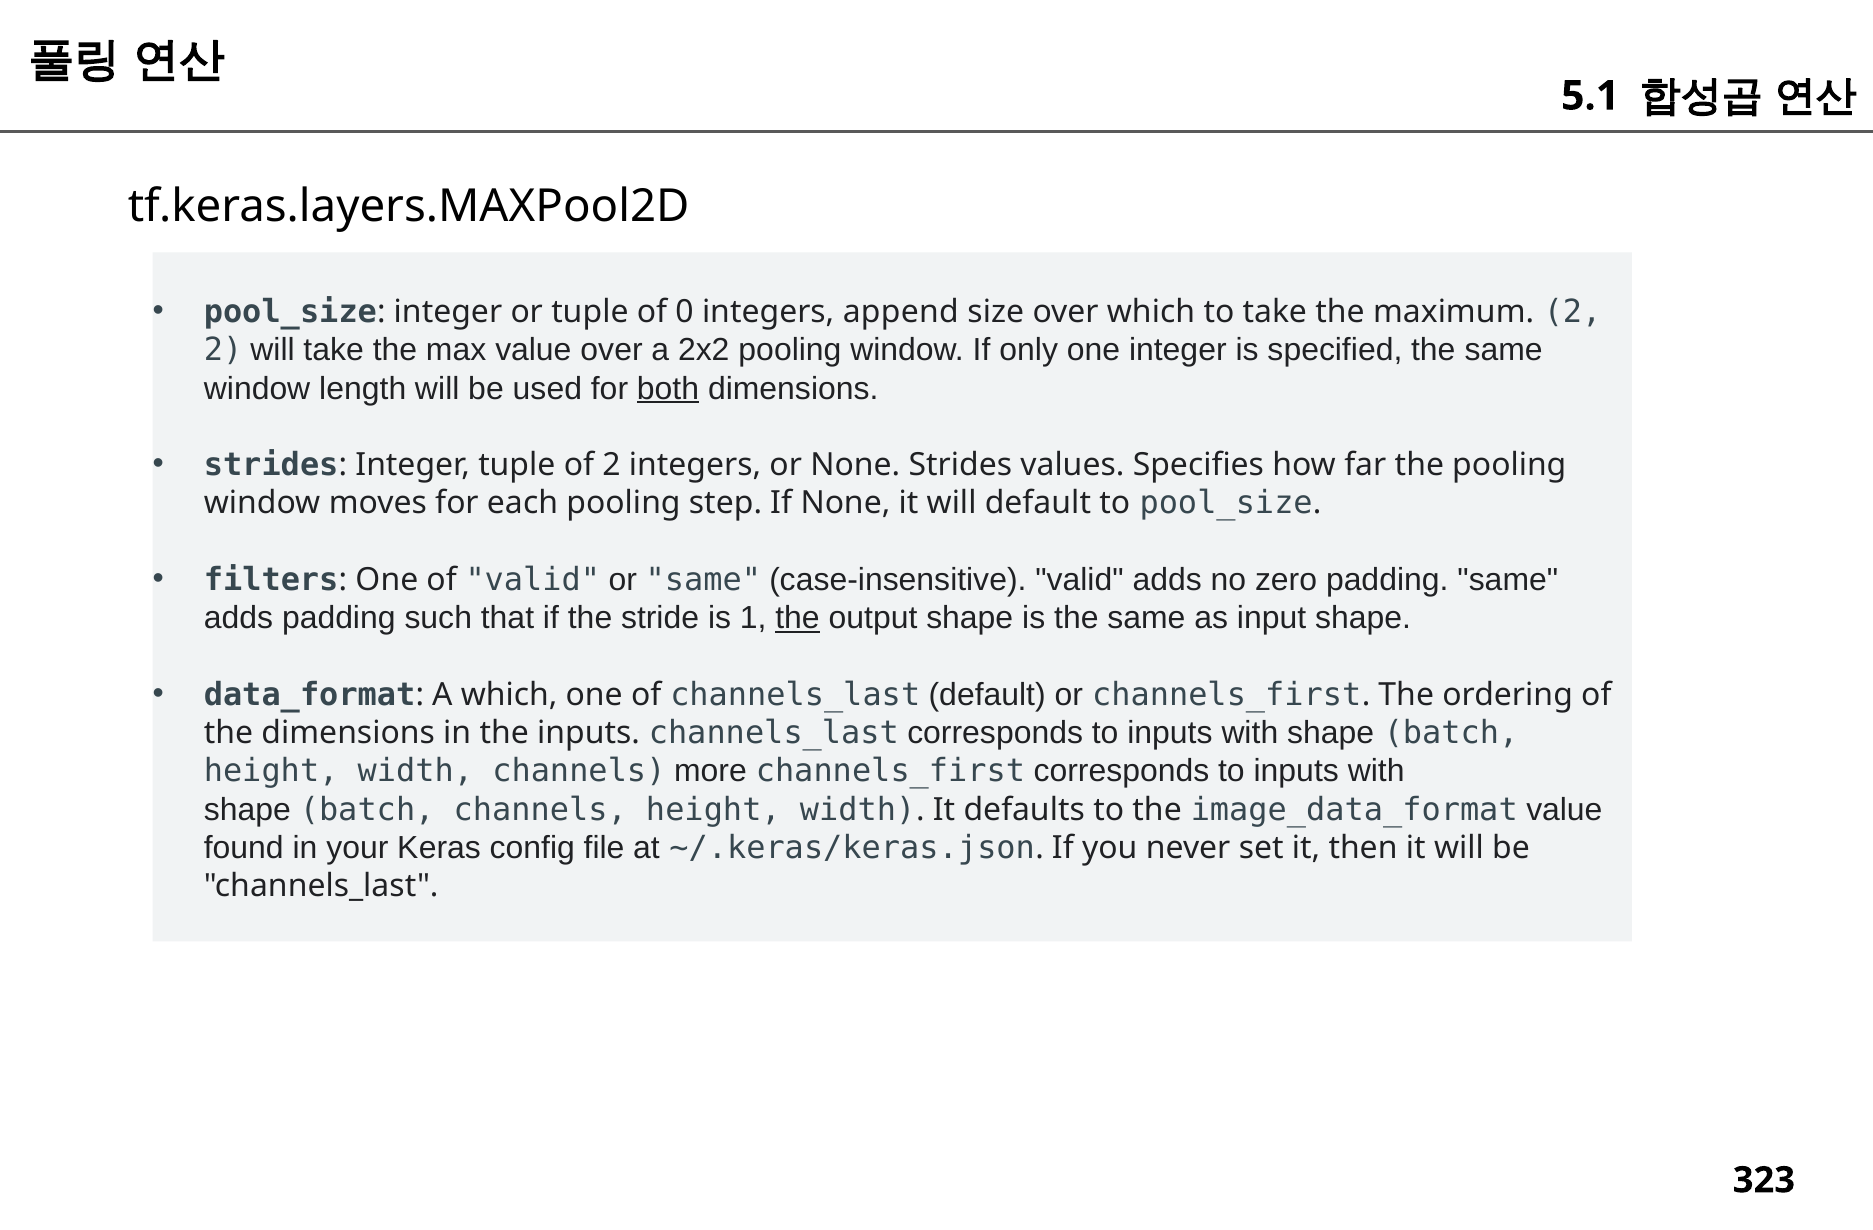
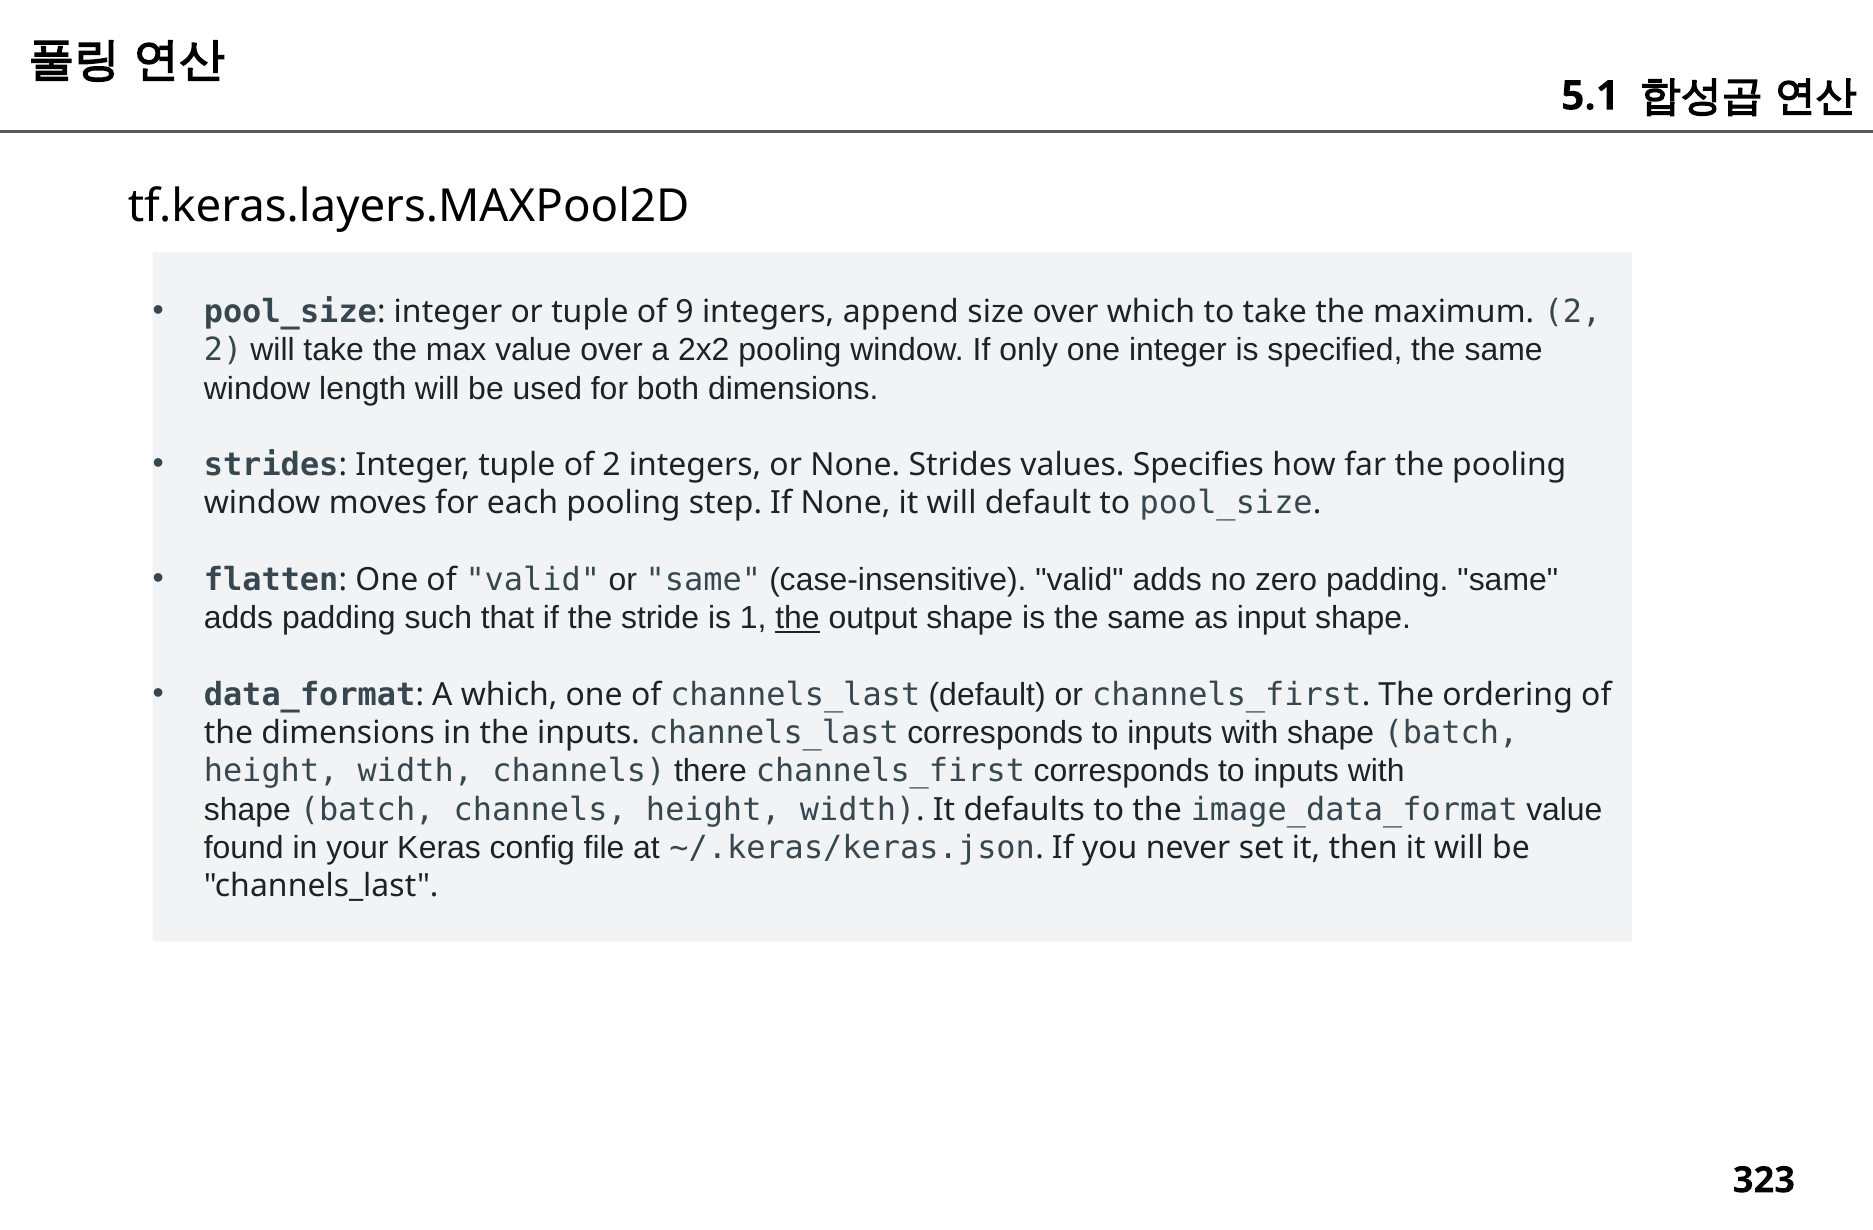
0: 0 -> 9
both underline: present -> none
filters: filters -> flatten
more: more -> there
